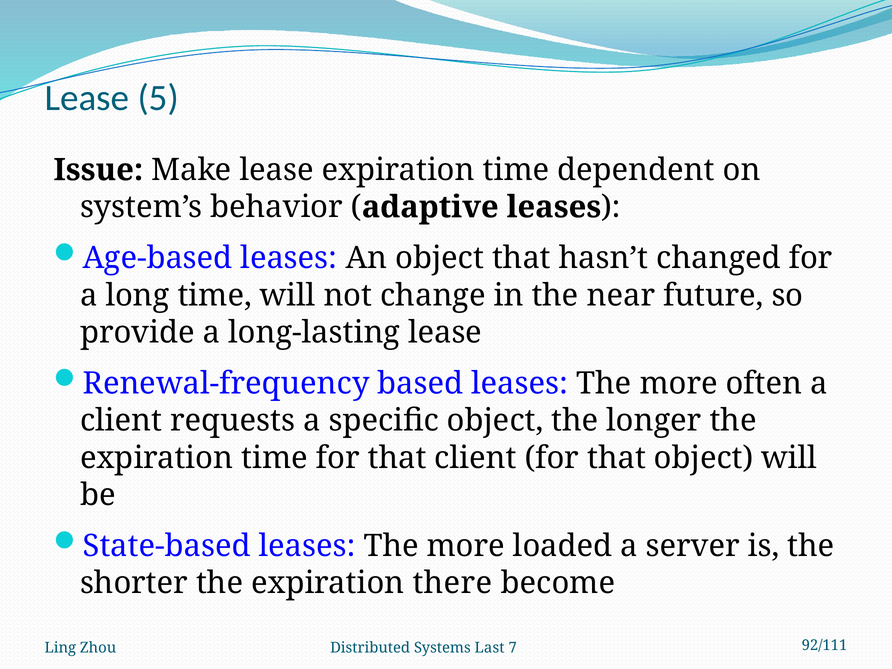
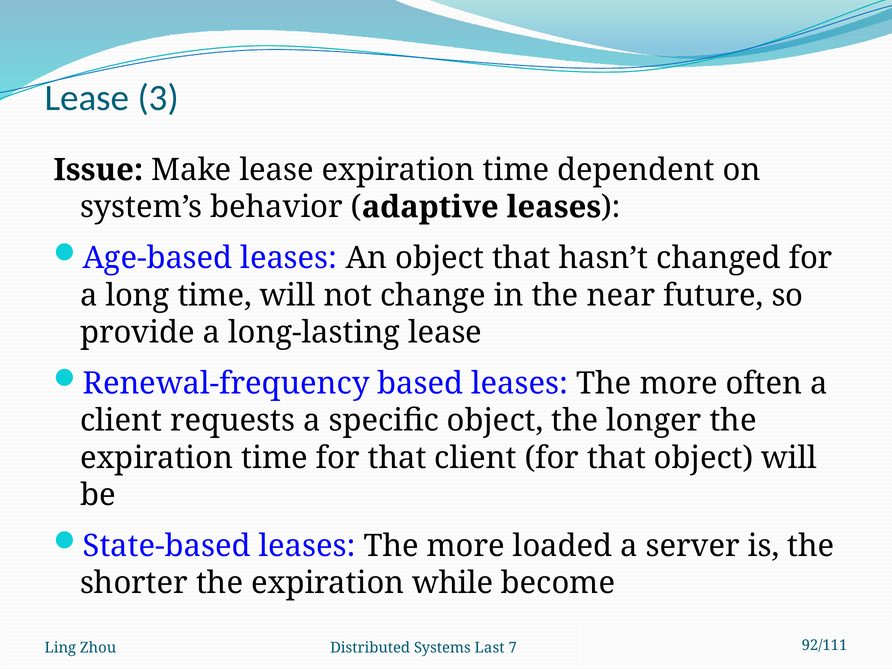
5: 5 -> 3
there: there -> while
